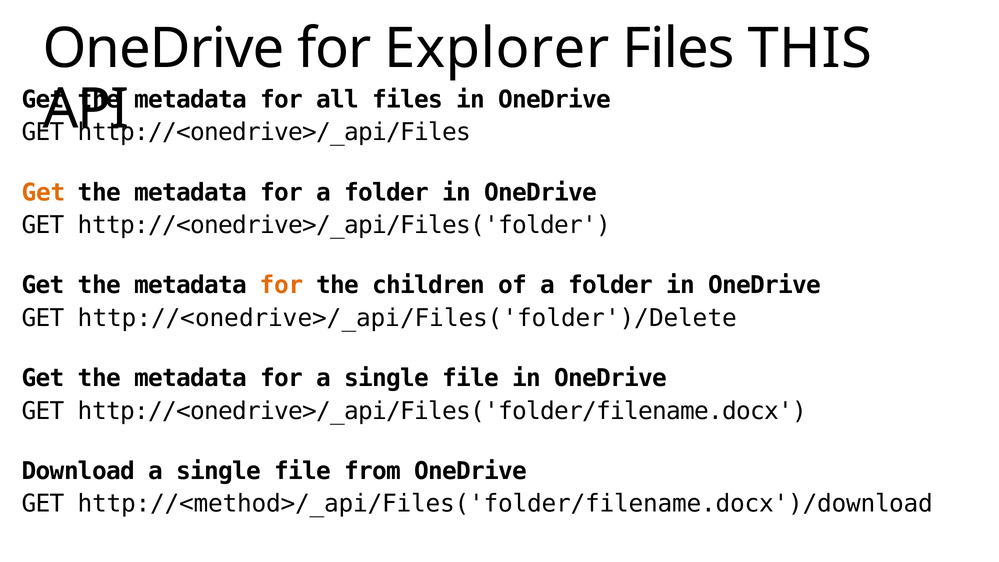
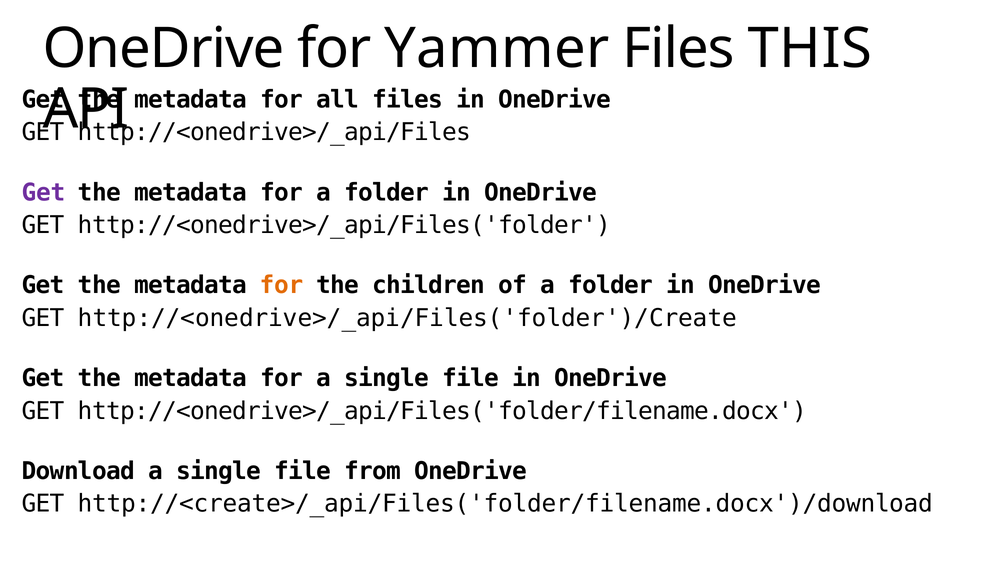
Explorer: Explorer -> Yammer
Get at (43, 193) colour: orange -> purple
http://<onedrive>/_api/Files('folder')/Delete: http://<onedrive>/_api/Files('folder')/Delete -> http://<onedrive>/_api/Files('folder')/Create
http://<method>/_api/Files('folder/filename.docx')/download: http://<method>/_api/Files('folder/filename.docx')/download -> http://<create>/_api/Files('folder/filename.docx')/download
